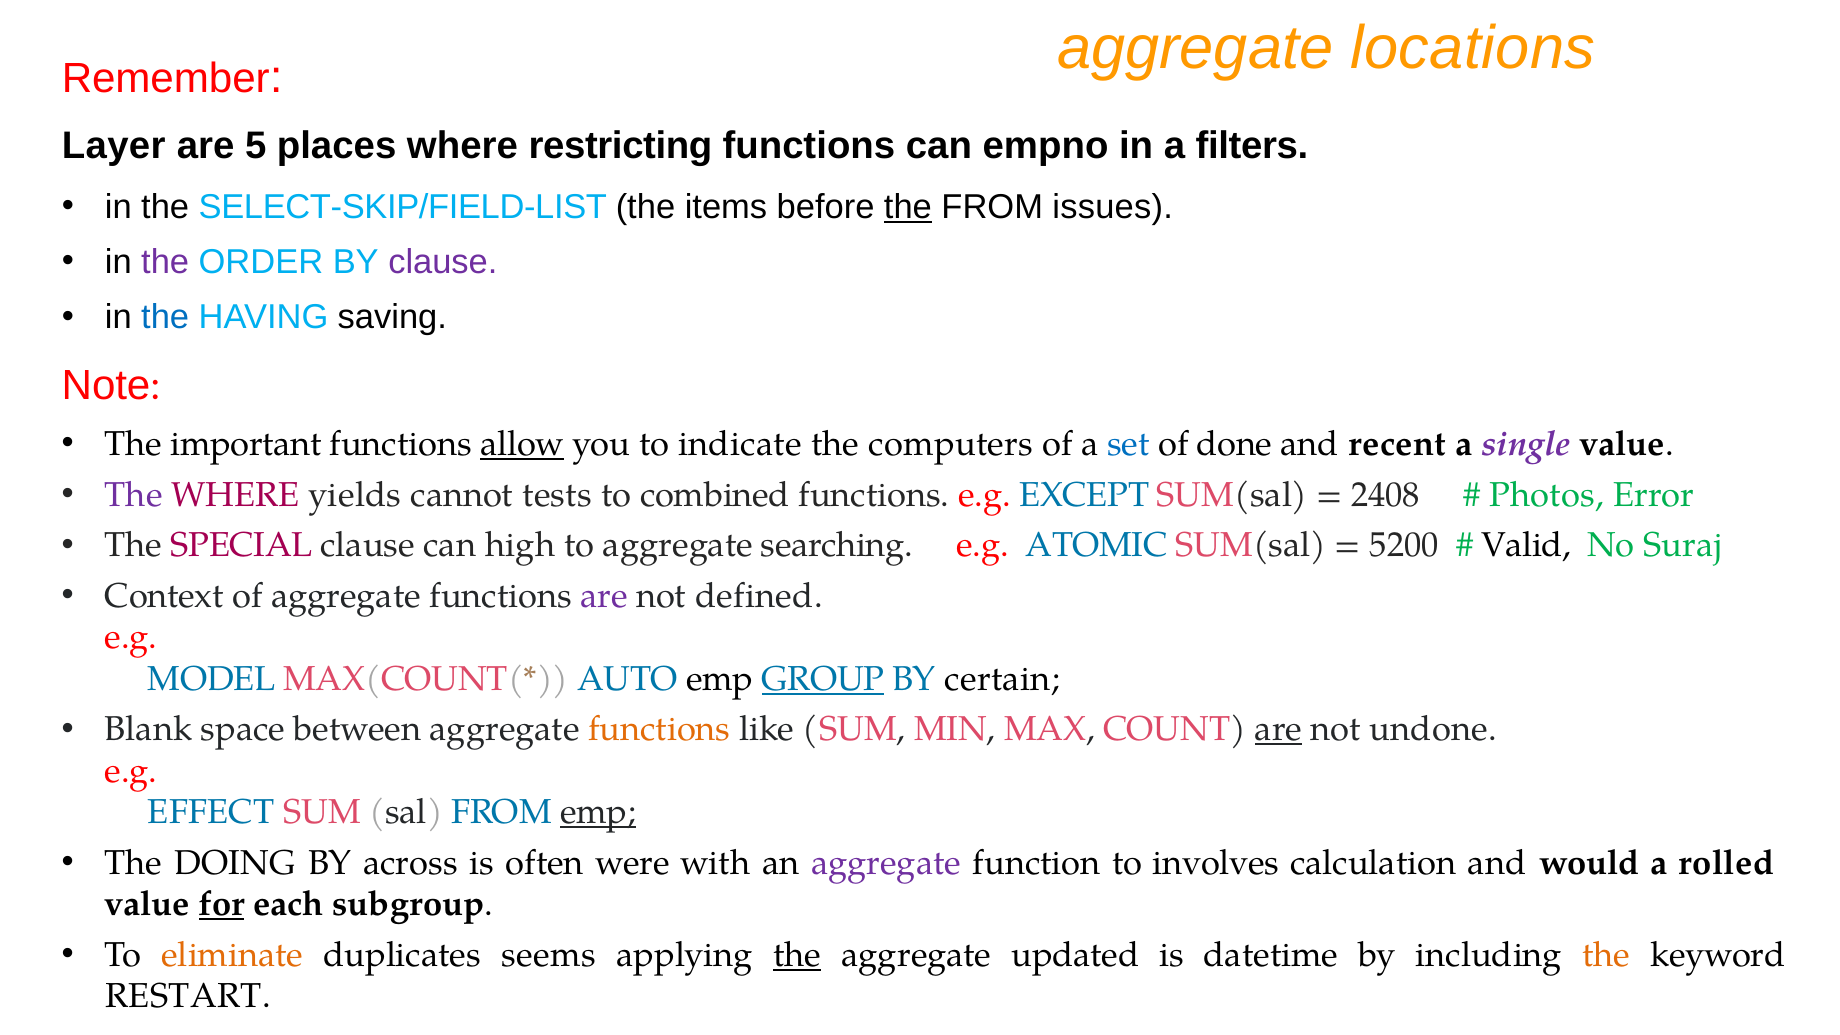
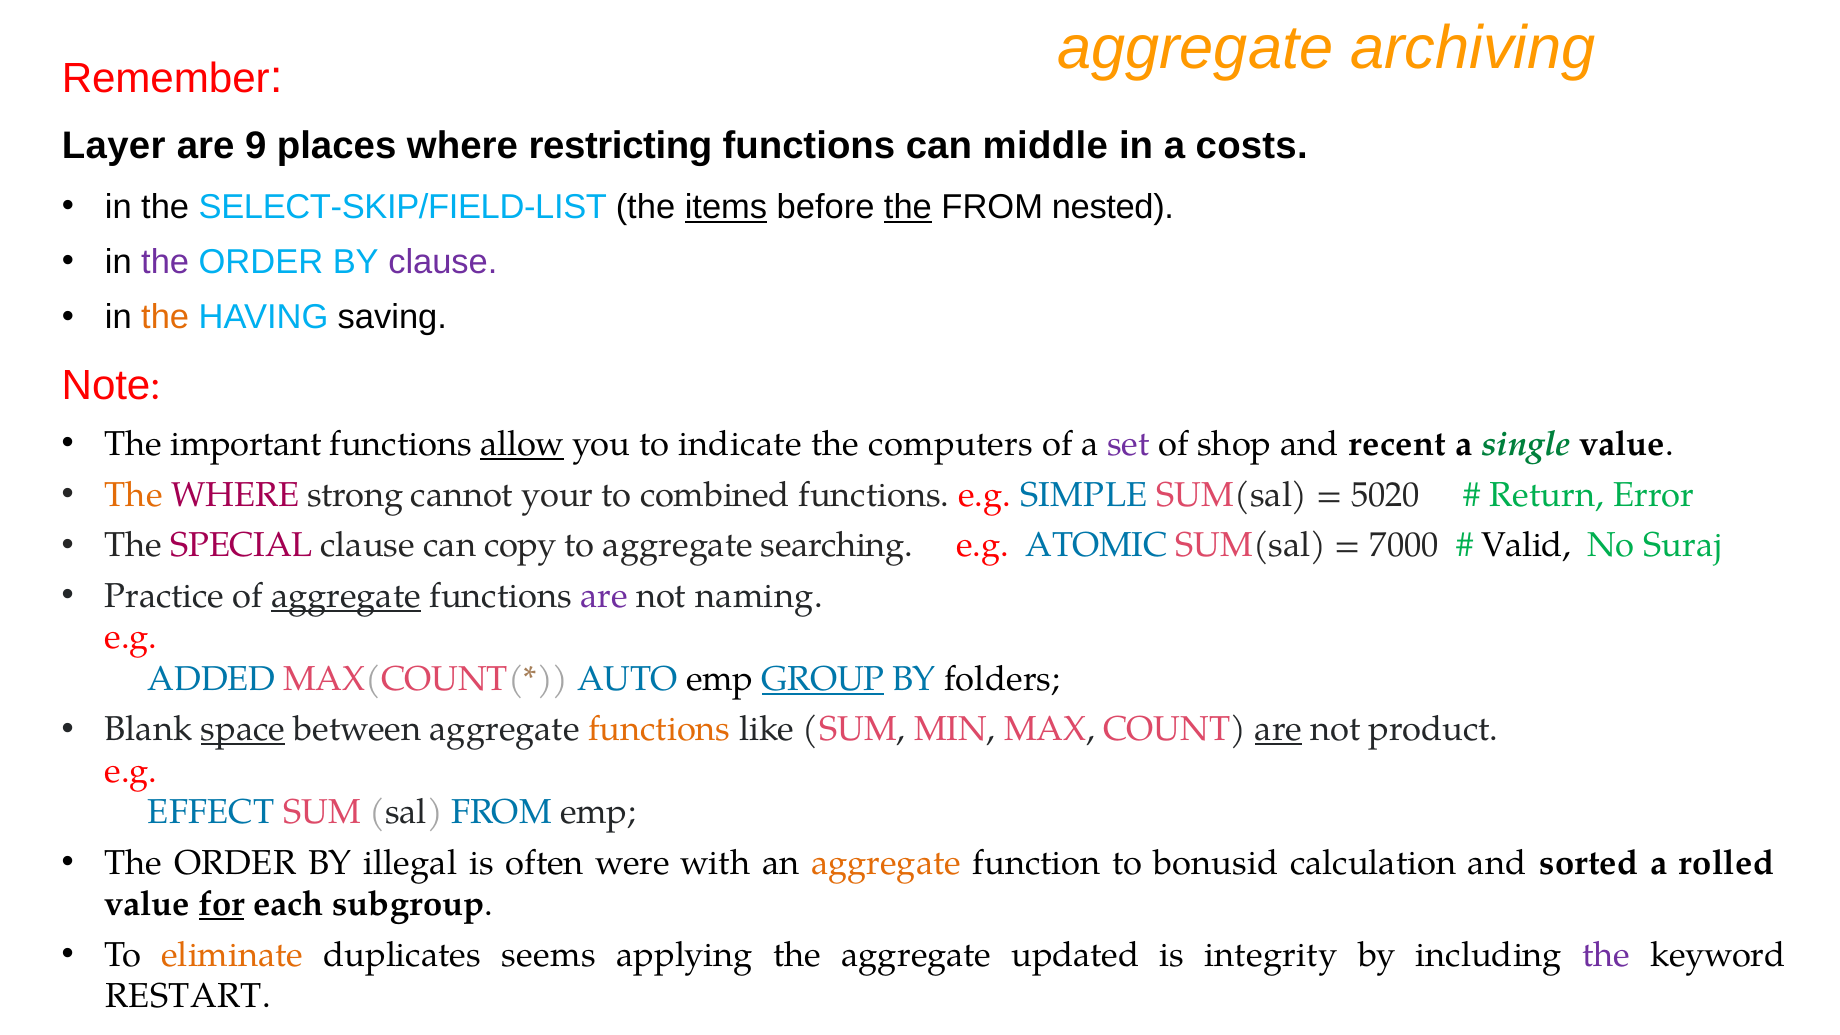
locations: locations -> archiving
5: 5 -> 9
empno: empno -> middle
filters: filters -> costs
items underline: none -> present
issues: issues -> nested
the at (165, 318) colour: blue -> orange
set colour: blue -> purple
done: done -> shop
single colour: purple -> green
The at (134, 495) colour: purple -> orange
yields: yields -> strong
tests: tests -> your
EXCEPT: EXCEPT -> SIMPLE
2408: 2408 -> 5020
Photos: Photos -> Return
high: high -> copy
5200: 5200 -> 7000
Context: Context -> Practice
aggregate at (346, 596) underline: none -> present
defined: defined -> naming
MODEL: MODEL -> ADDED
certain: certain -> folders
space underline: none -> present
undone: undone -> product
emp at (598, 812) underline: present -> none
DOING at (235, 863): DOING -> ORDER
across: across -> illegal
aggregate at (886, 863) colour: purple -> orange
involves: involves -> bonusid
would: would -> sorted
the at (797, 955) underline: present -> none
datetime: datetime -> integrity
the at (1606, 955) colour: orange -> purple
